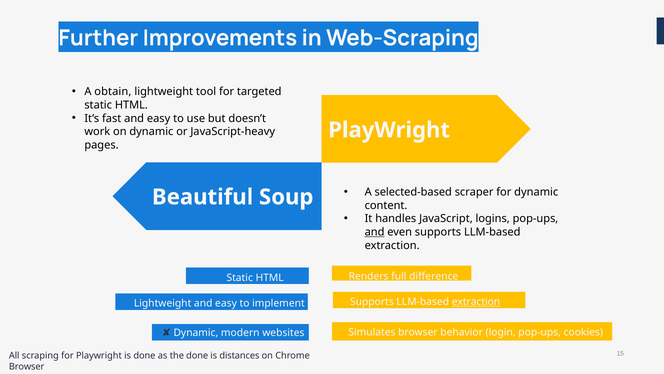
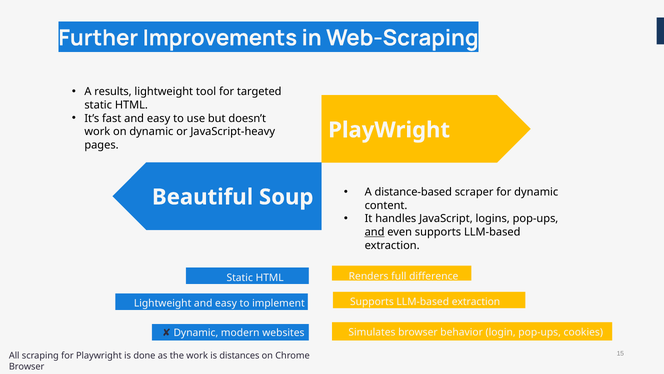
obtain: obtain -> results
selected-based: selected-based -> distance-based
extraction at (476, 302) underline: present -> none
the done: done -> work
